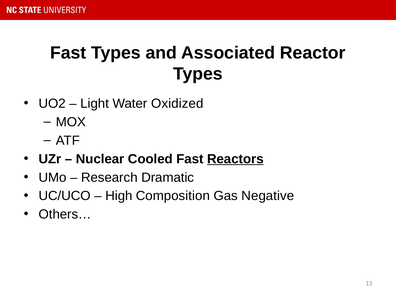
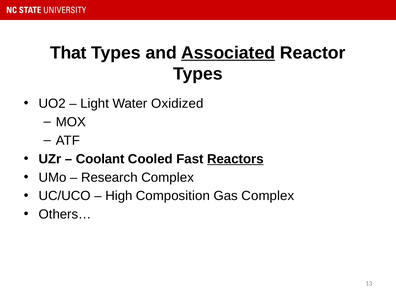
Fast at (68, 53): Fast -> That
Associated underline: none -> present
Nuclear: Nuclear -> Coolant
Research Dramatic: Dramatic -> Complex
Gas Negative: Negative -> Complex
